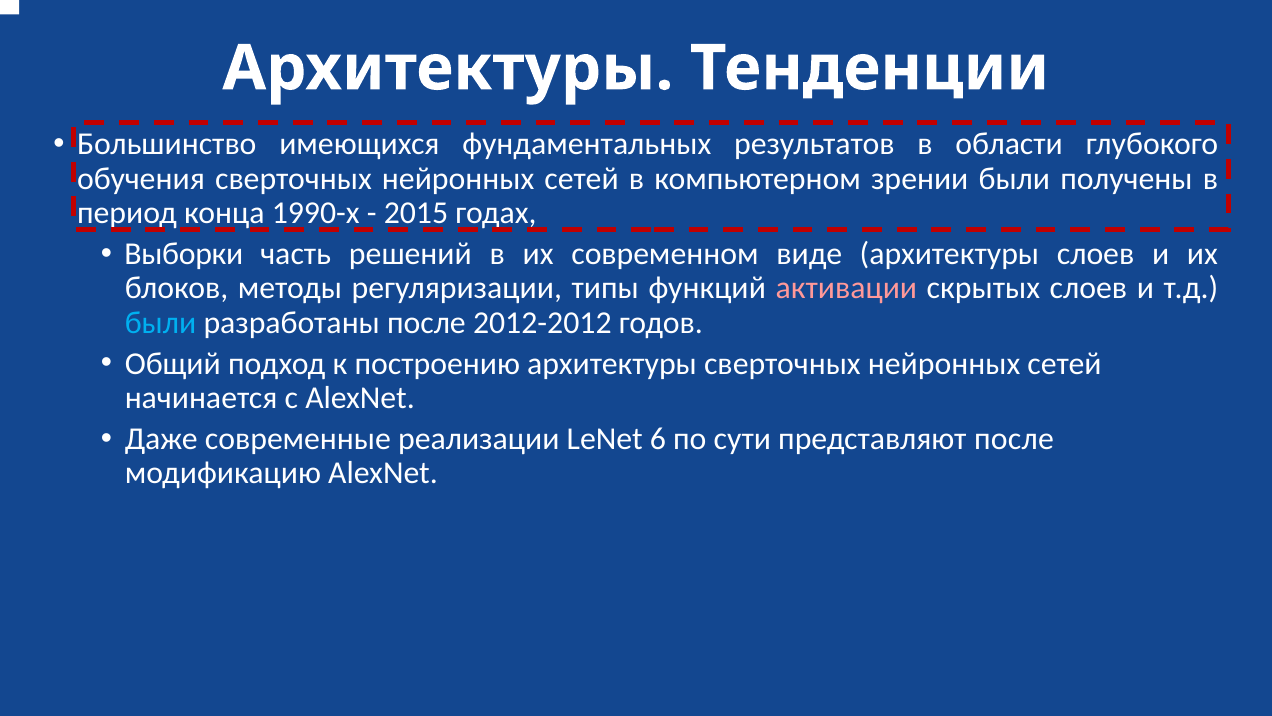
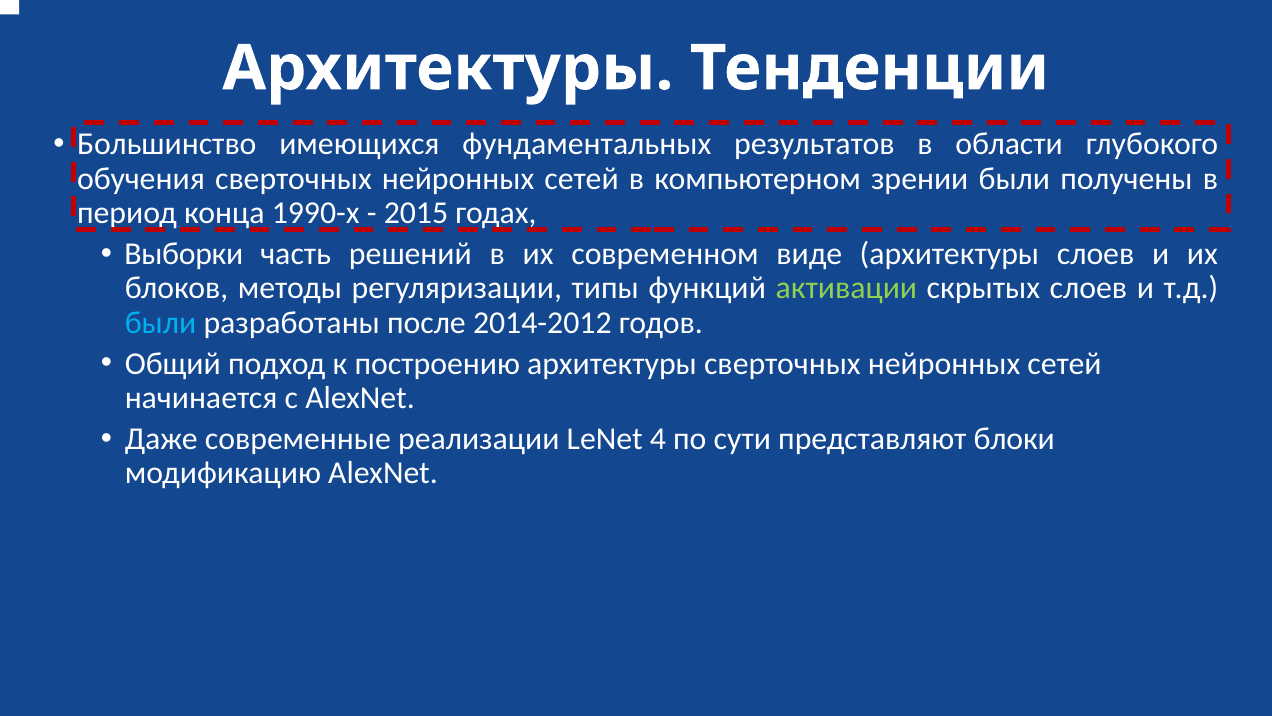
активации colour: pink -> light green
2012-2012: 2012-2012 -> 2014-2012
6: 6 -> 4
представляют после: после -> блоки
